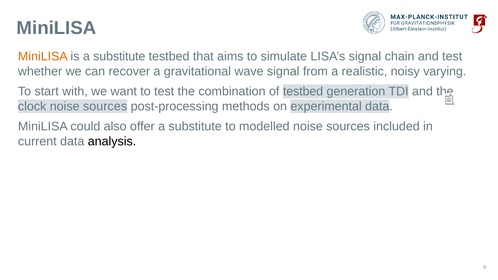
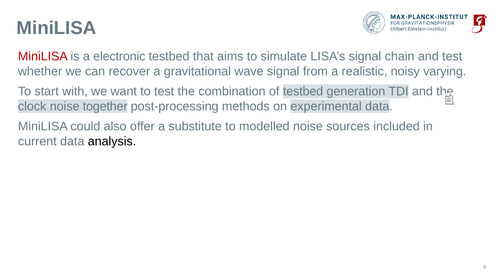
MiniLISA at (43, 56) colour: orange -> red
is a substitute: substitute -> electronic
clock noise sources: sources -> together
